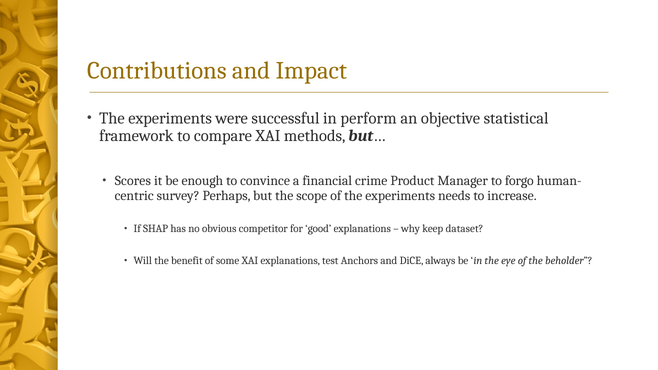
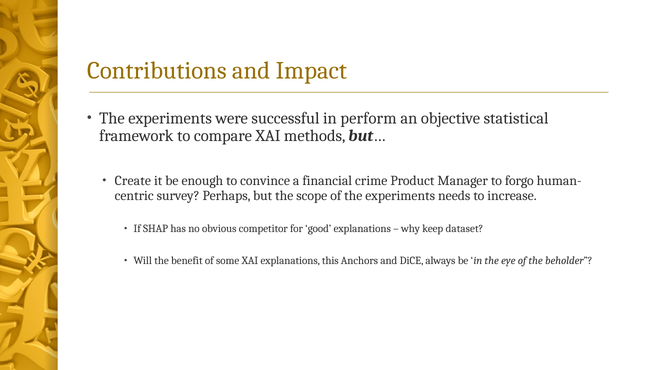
Scores: Scores -> Create
test: test -> this
